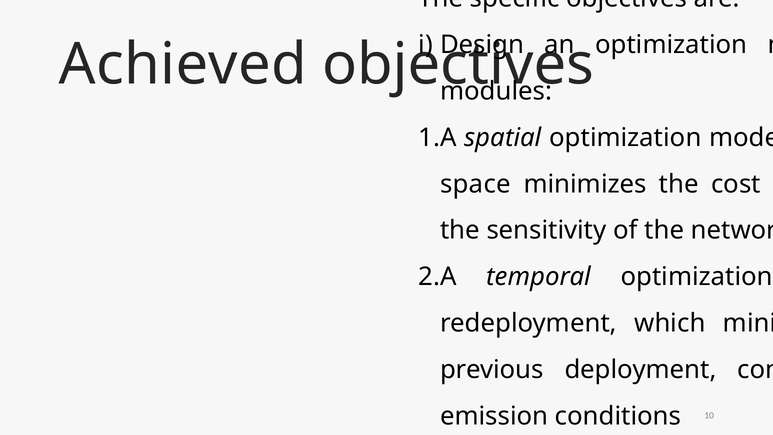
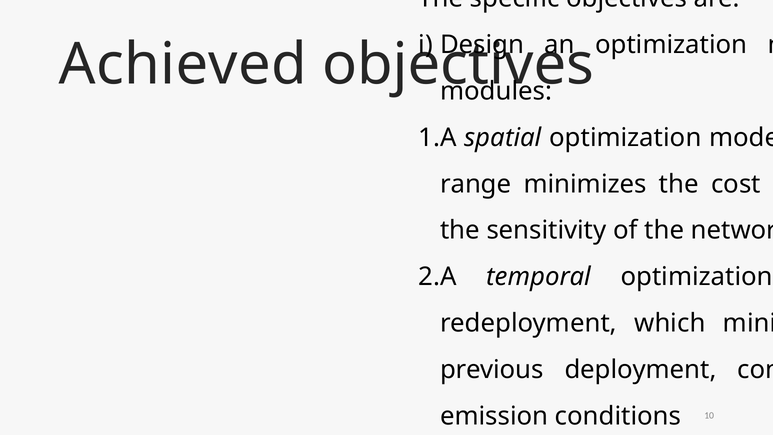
space at (476, 184): space -> range
